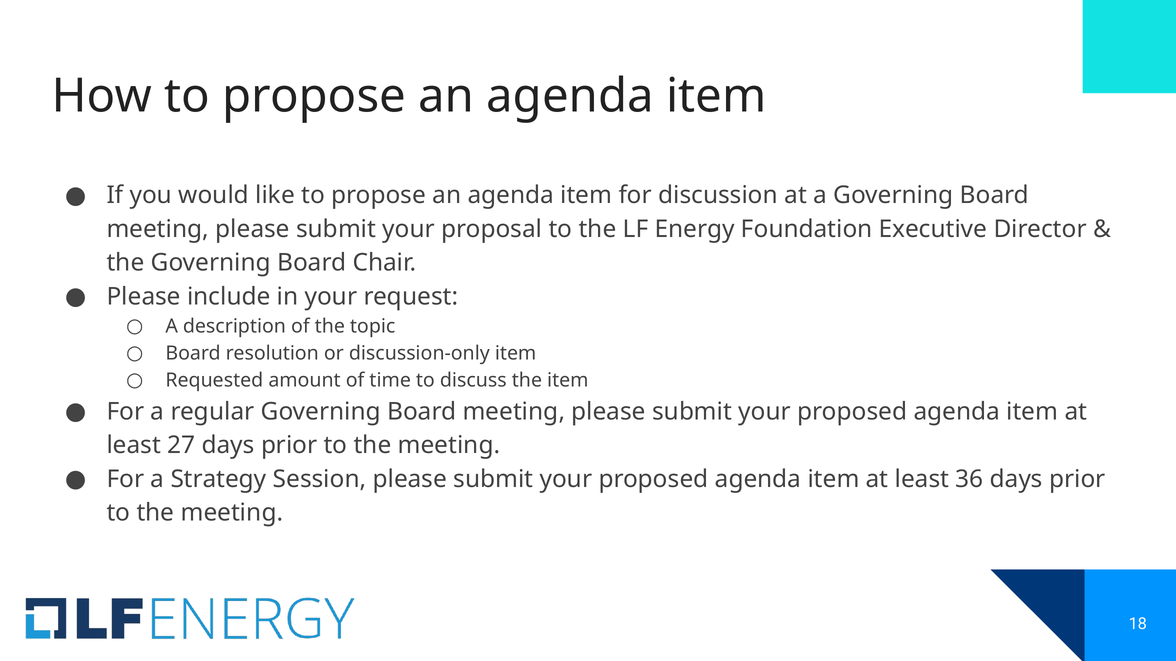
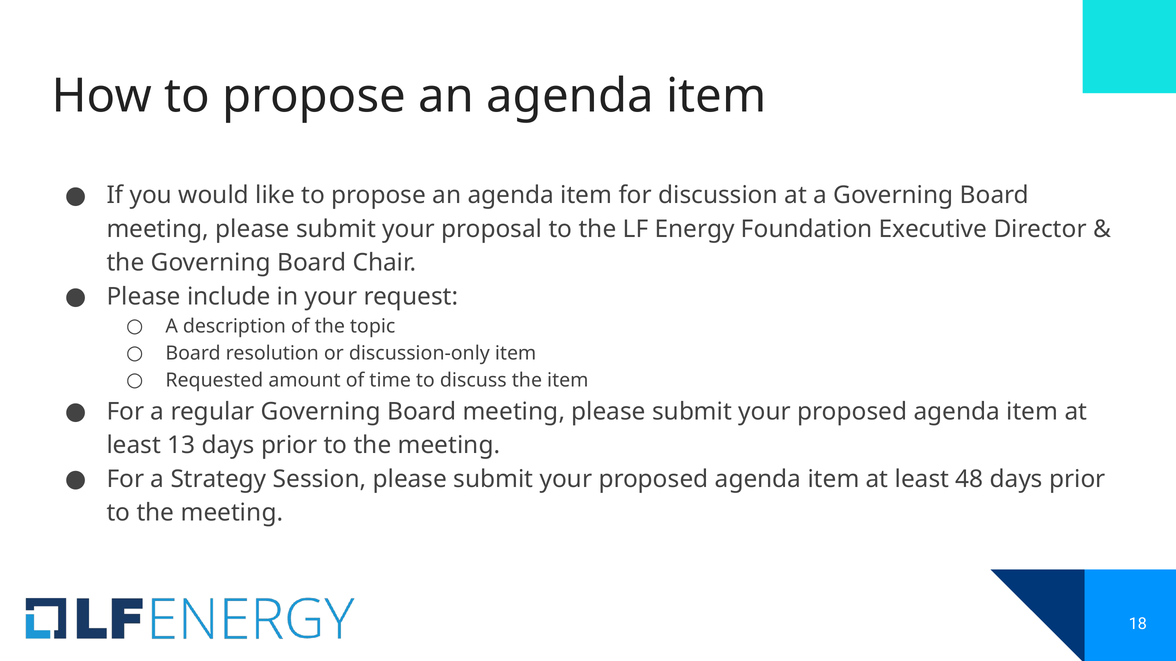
27: 27 -> 13
36: 36 -> 48
